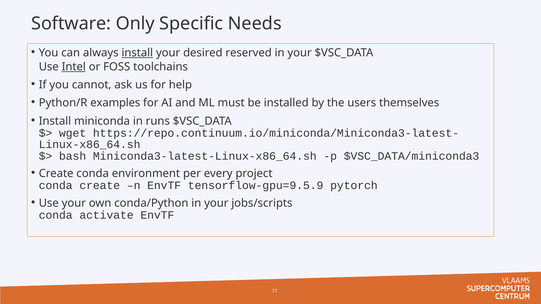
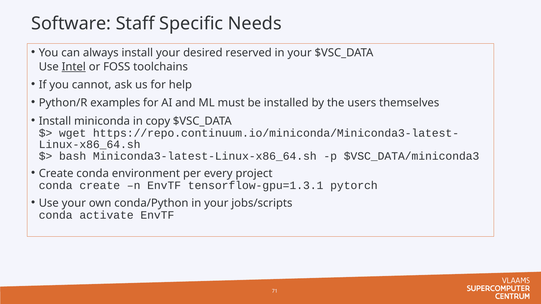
Only: Only -> Staff
install at (137, 53) underline: present -> none
runs: runs -> copy
tensorflow-gpu=9.5.9: tensorflow-gpu=9.5.9 -> tensorflow-gpu=1.3.1
